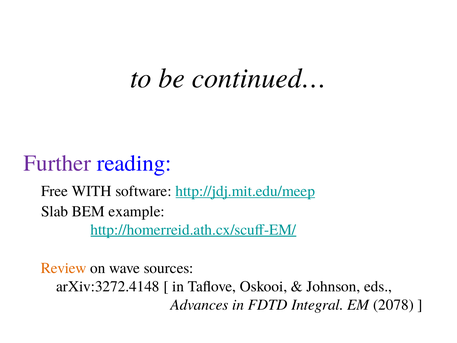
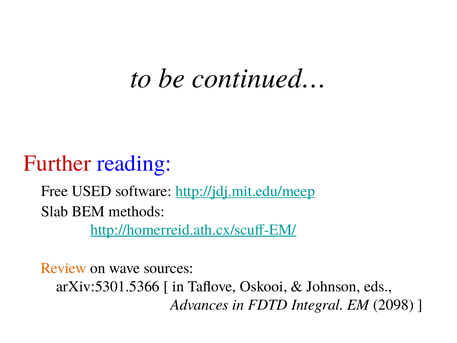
Further colour: purple -> red
WITH: WITH -> USED
example: example -> methods
arXiv:3272.4148: arXiv:3272.4148 -> arXiv:5301.5366
2078: 2078 -> 2098
